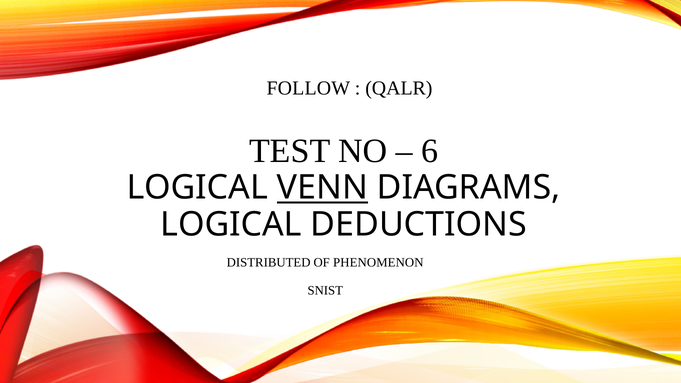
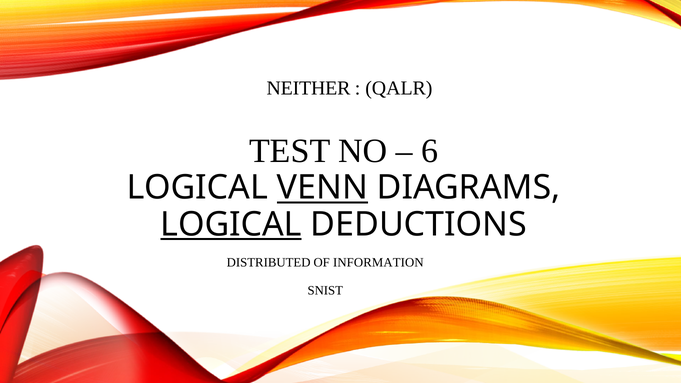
FOLLOW: FOLLOW -> NEITHER
LOGICAL at (231, 225) underline: none -> present
PHENOMENON: PHENOMENON -> INFORMATION
